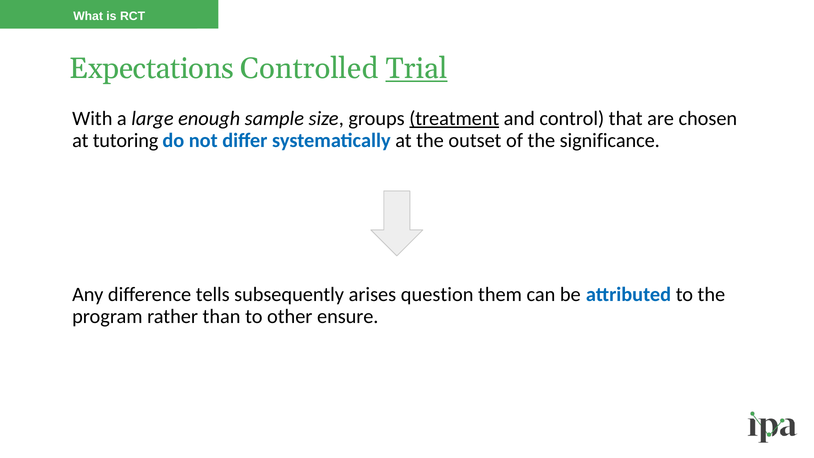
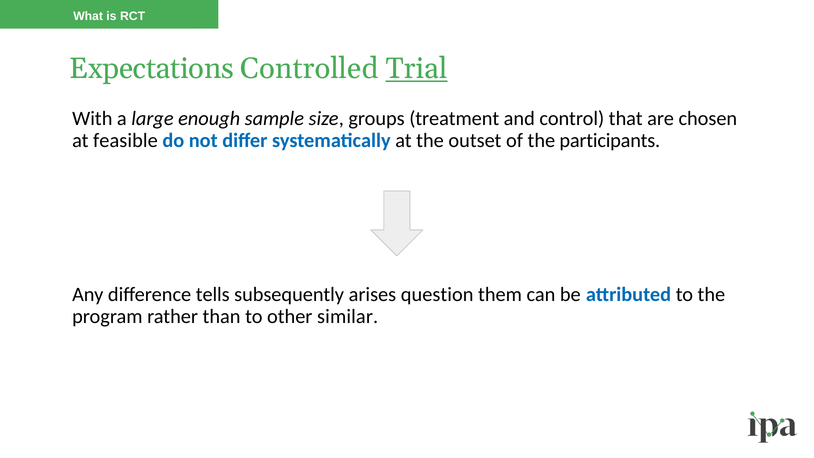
treatment underline: present -> none
tutoring: tutoring -> feasible
significance: significance -> participants
ensure: ensure -> similar
